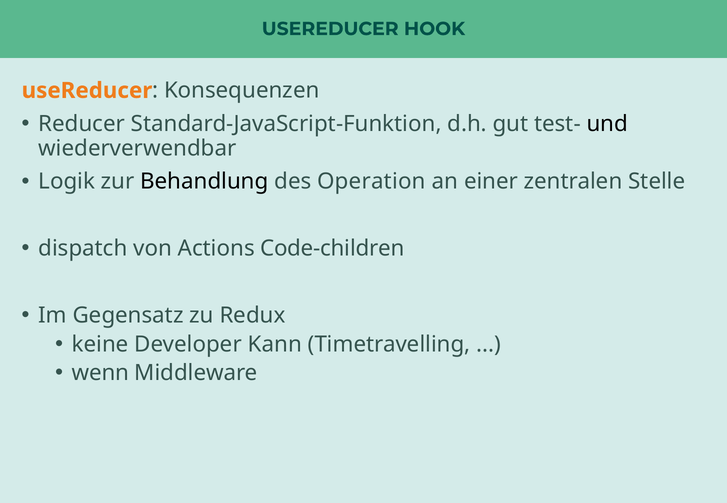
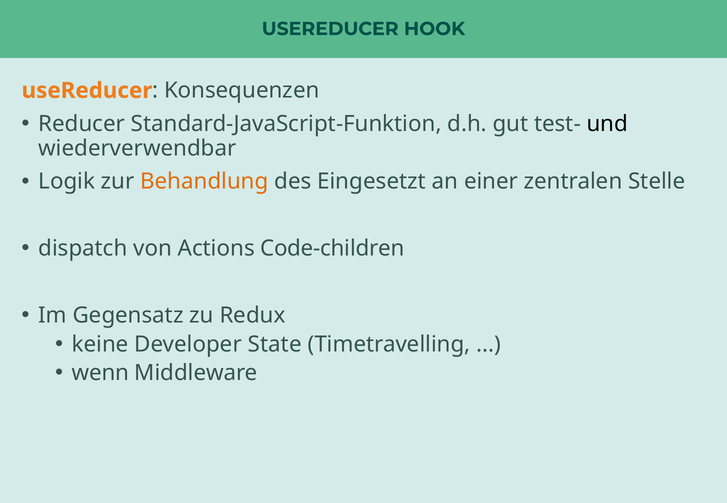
Behandlung colour: black -> orange
Operation: Operation -> Eingesetzt
Kann: Kann -> State
